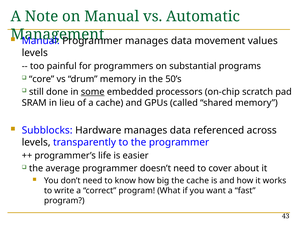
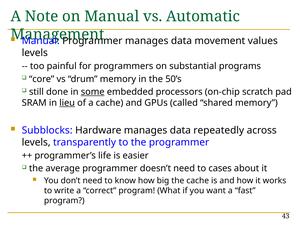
lieu underline: none -> present
referenced: referenced -> repeatedly
cover: cover -> cases
